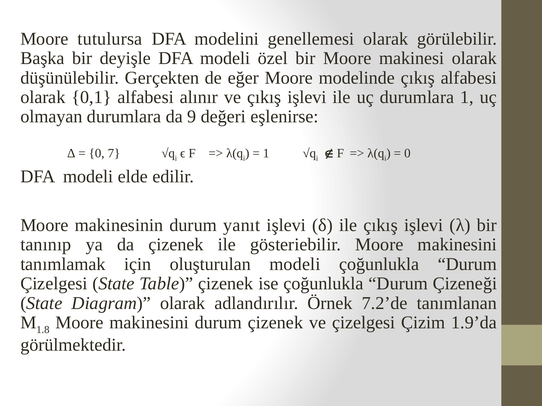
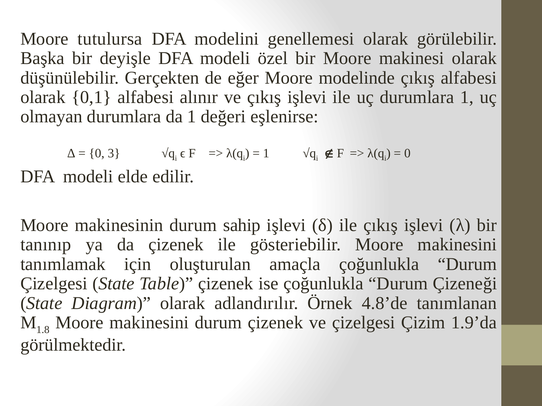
da 9: 9 -> 1
7: 7 -> 3
yanıt: yanıt -> sahip
oluşturulan modeli: modeli -> amaçla
7.2’de: 7.2’de -> 4.8’de
